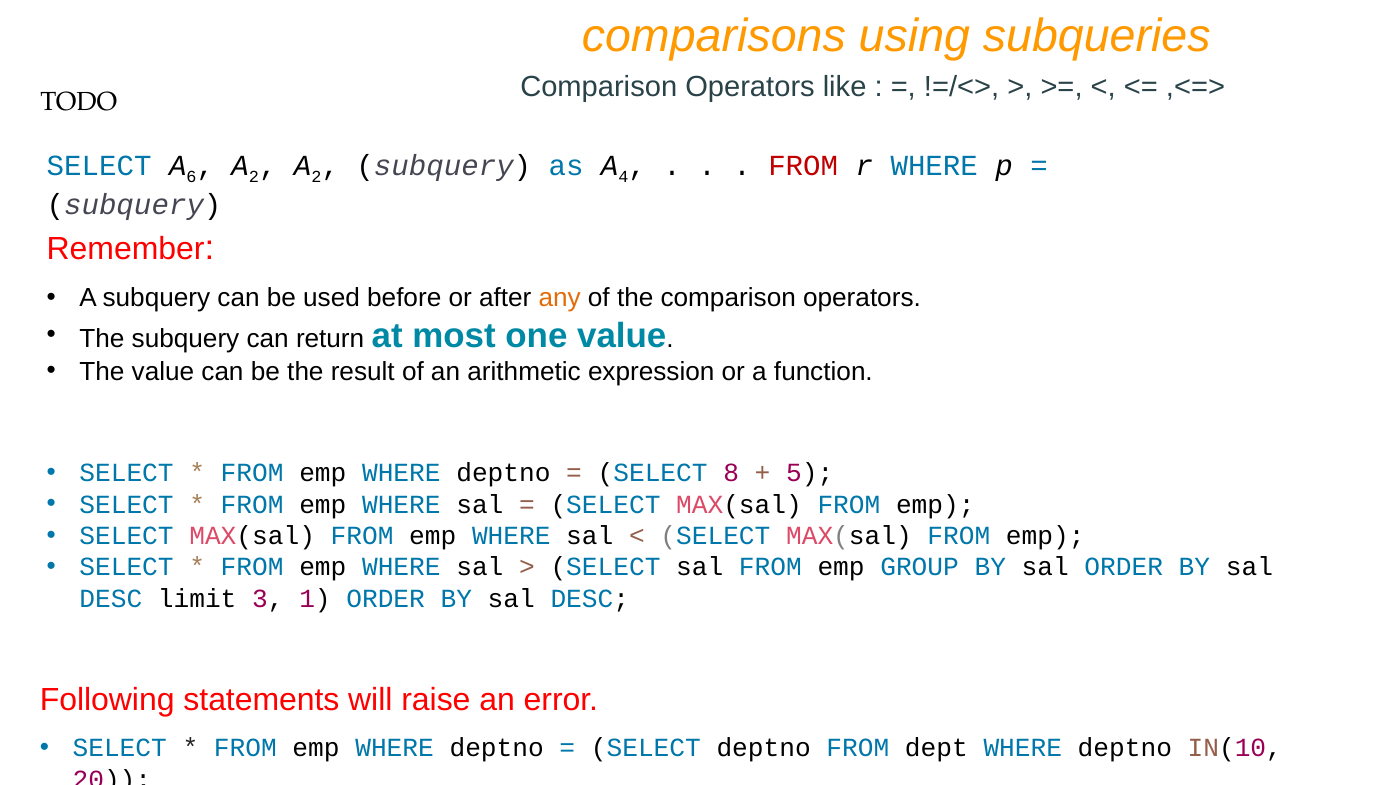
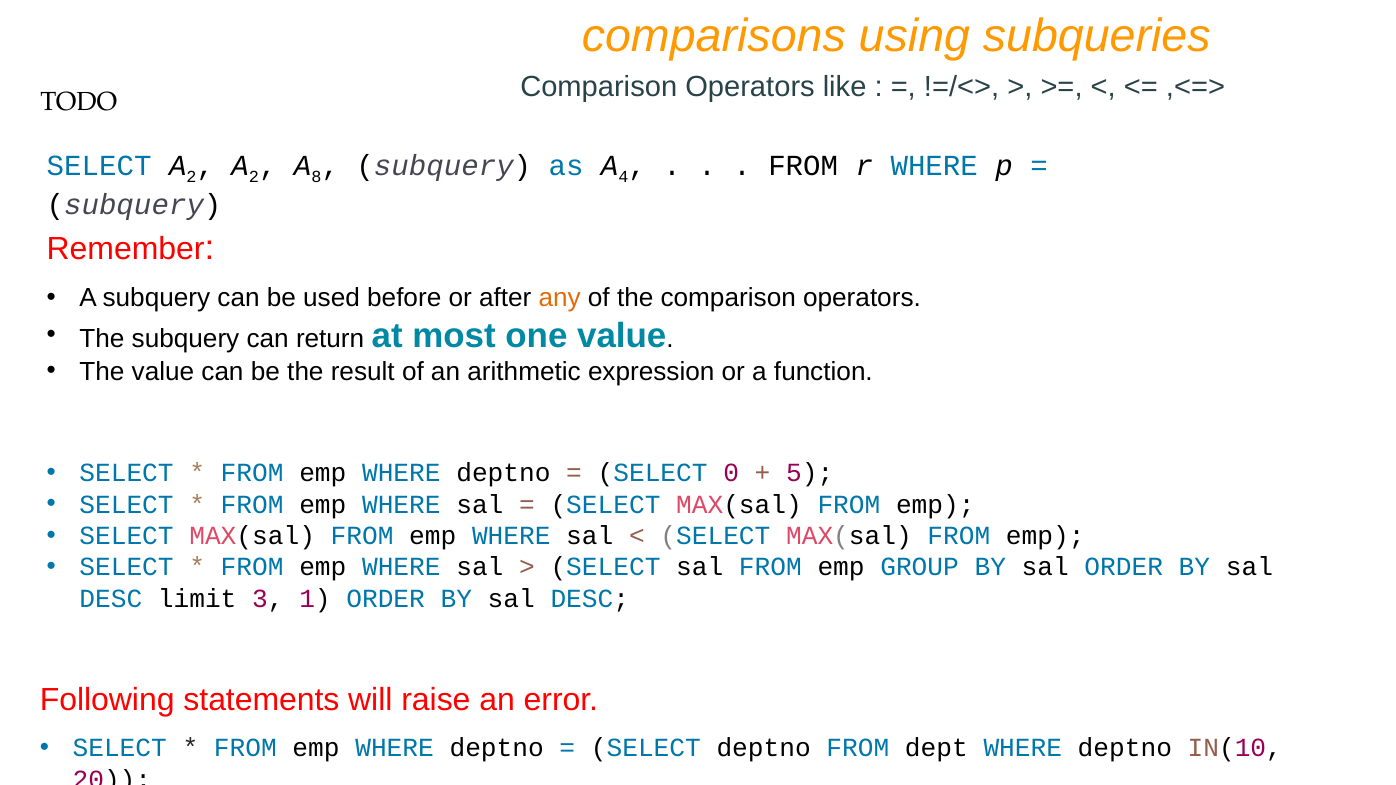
SELECT A 6: 6 -> 2
2 at (316, 177): 2 -> 8
FROM at (803, 166) colour: red -> black
8: 8 -> 0
